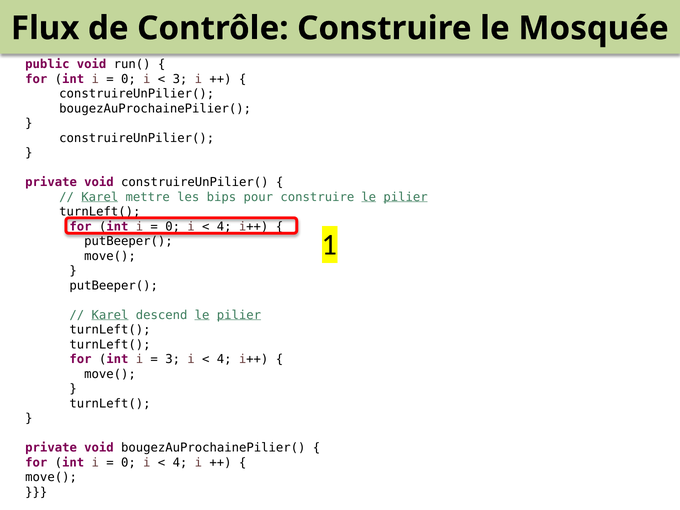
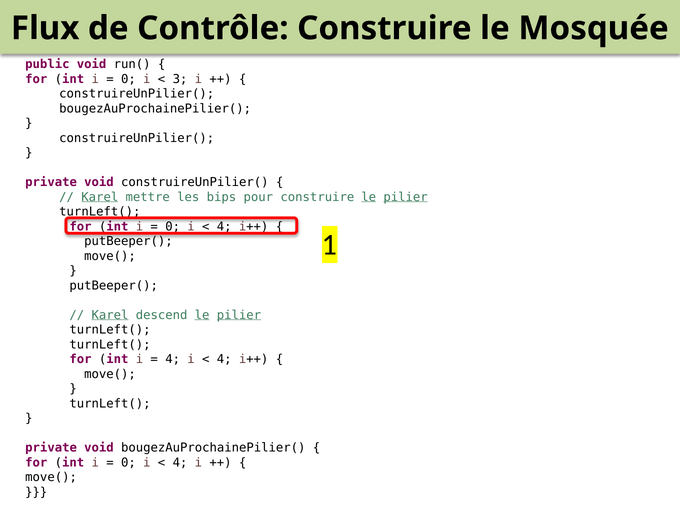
3 at (173, 359): 3 -> 4
